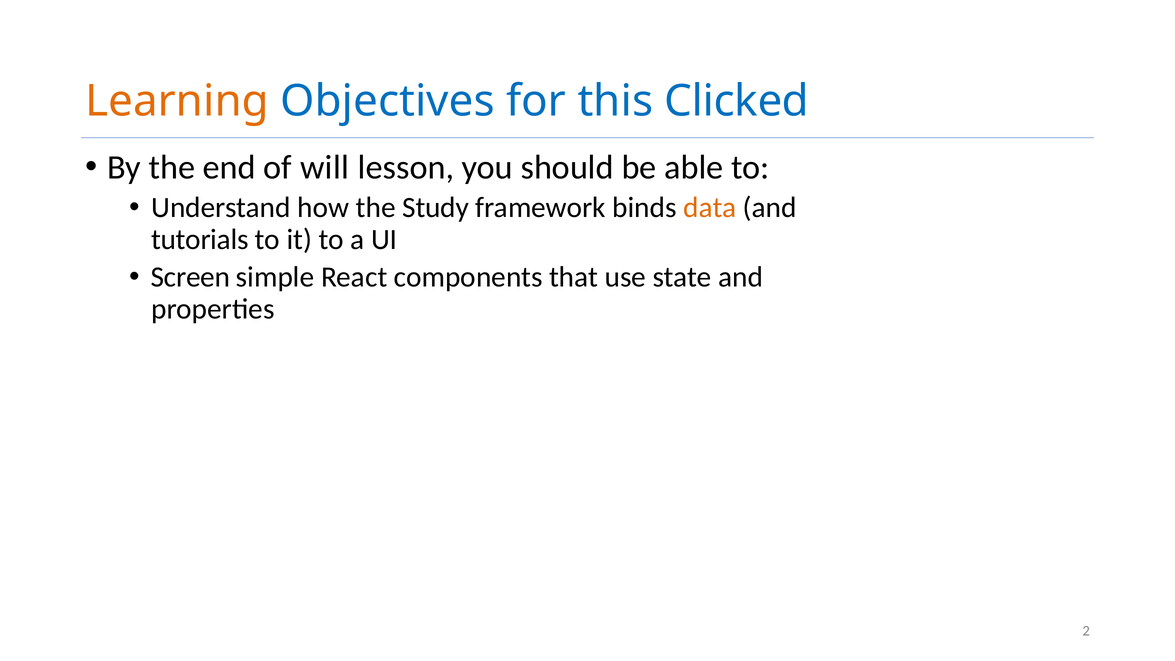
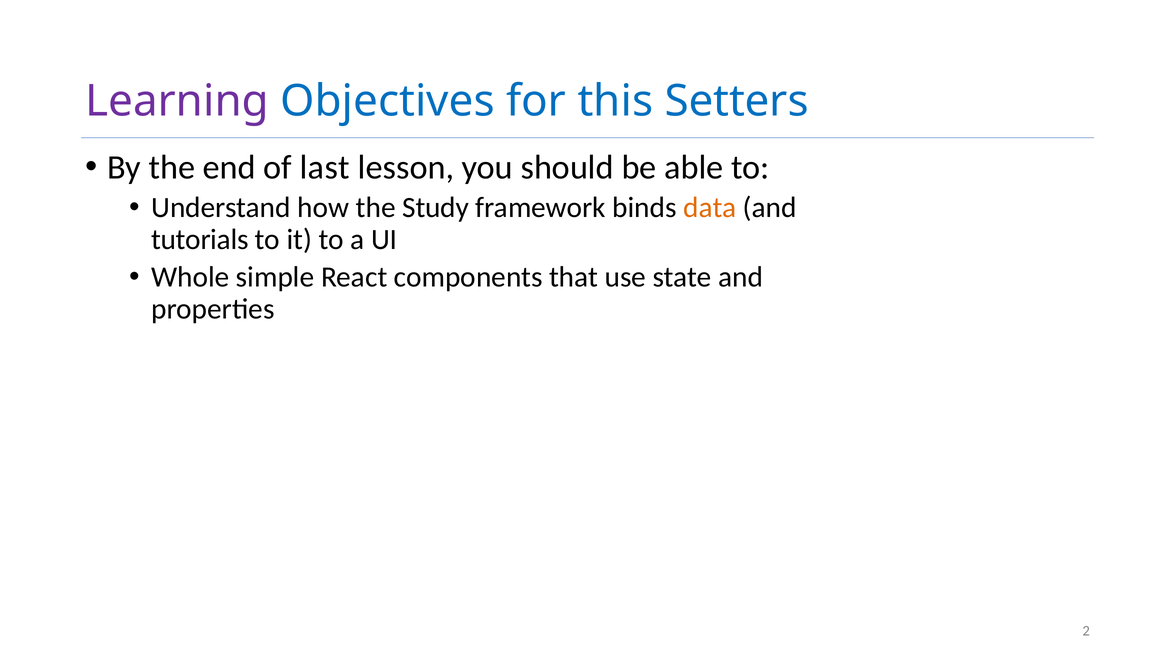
Learning colour: orange -> purple
Clicked: Clicked -> Setters
will: will -> last
Screen: Screen -> Whole
